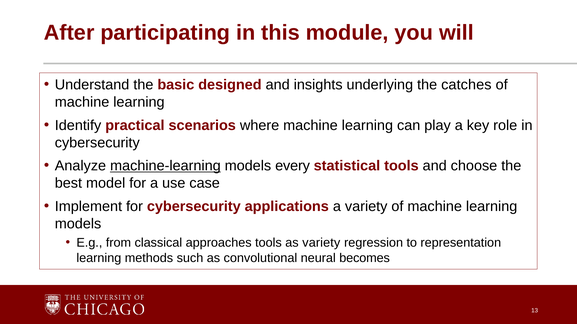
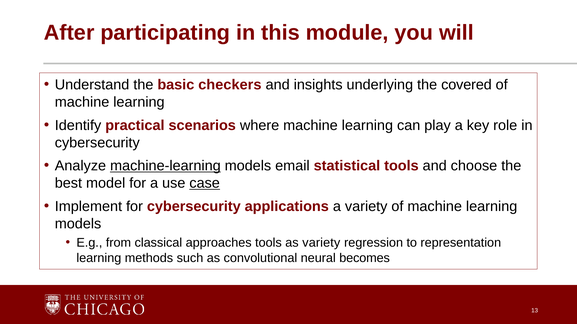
designed: designed -> checkers
catches: catches -> covered
every: every -> email
case underline: none -> present
